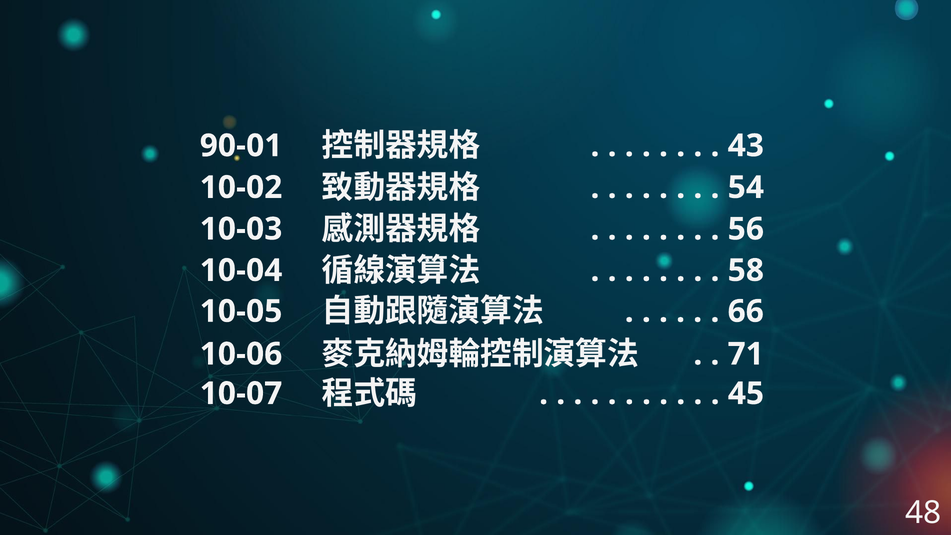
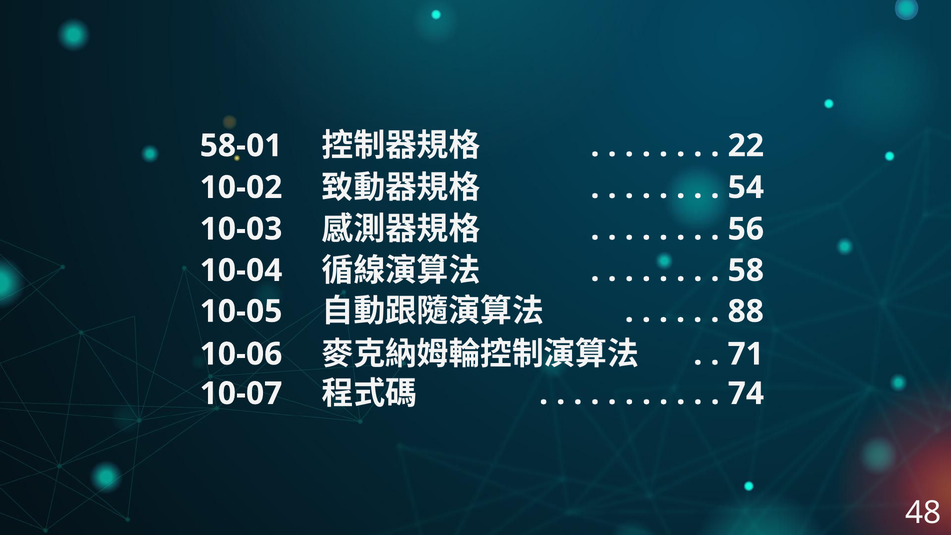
90-01: 90-01 -> 58-01
43: 43 -> 22
66: 66 -> 88
45: 45 -> 74
